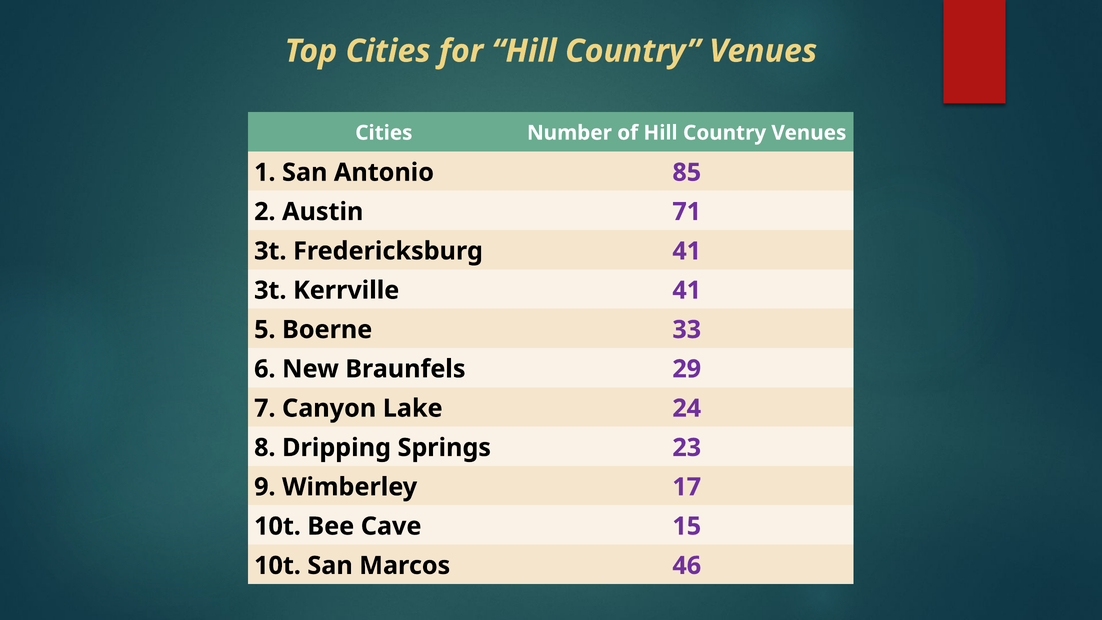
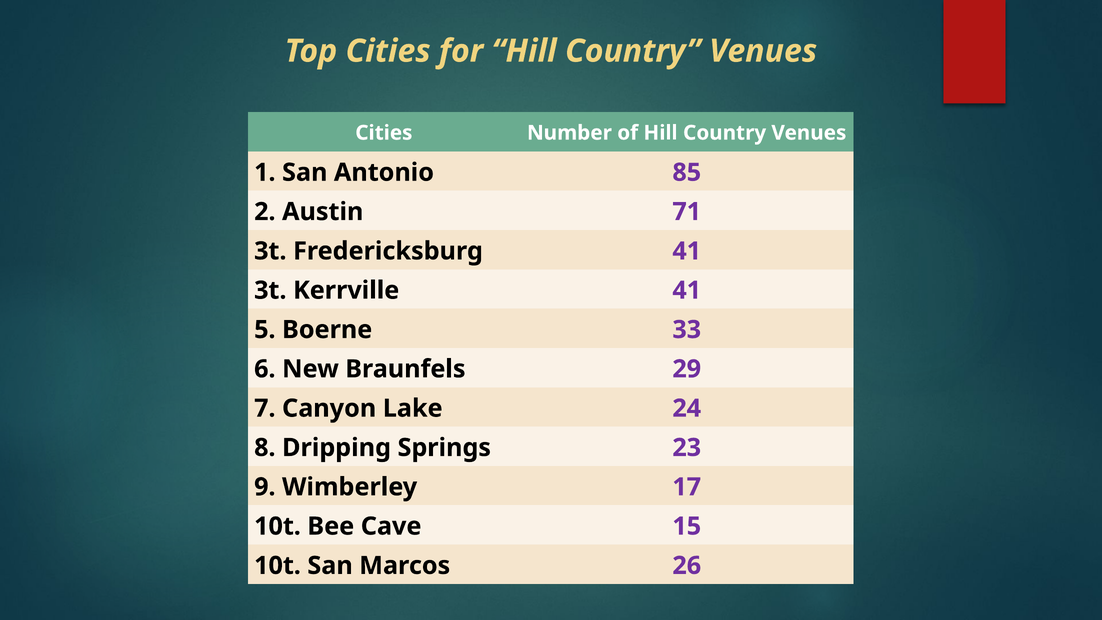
46: 46 -> 26
